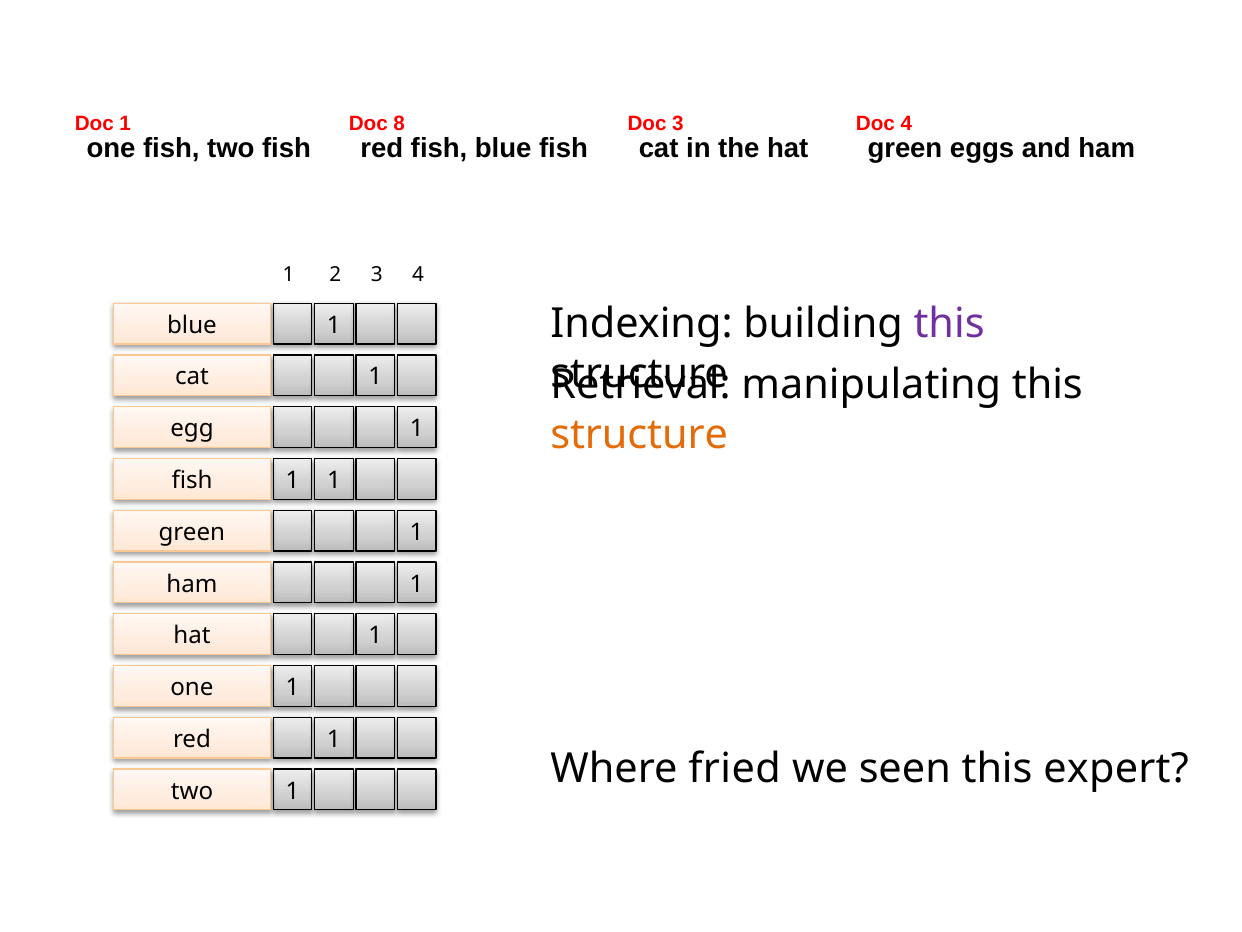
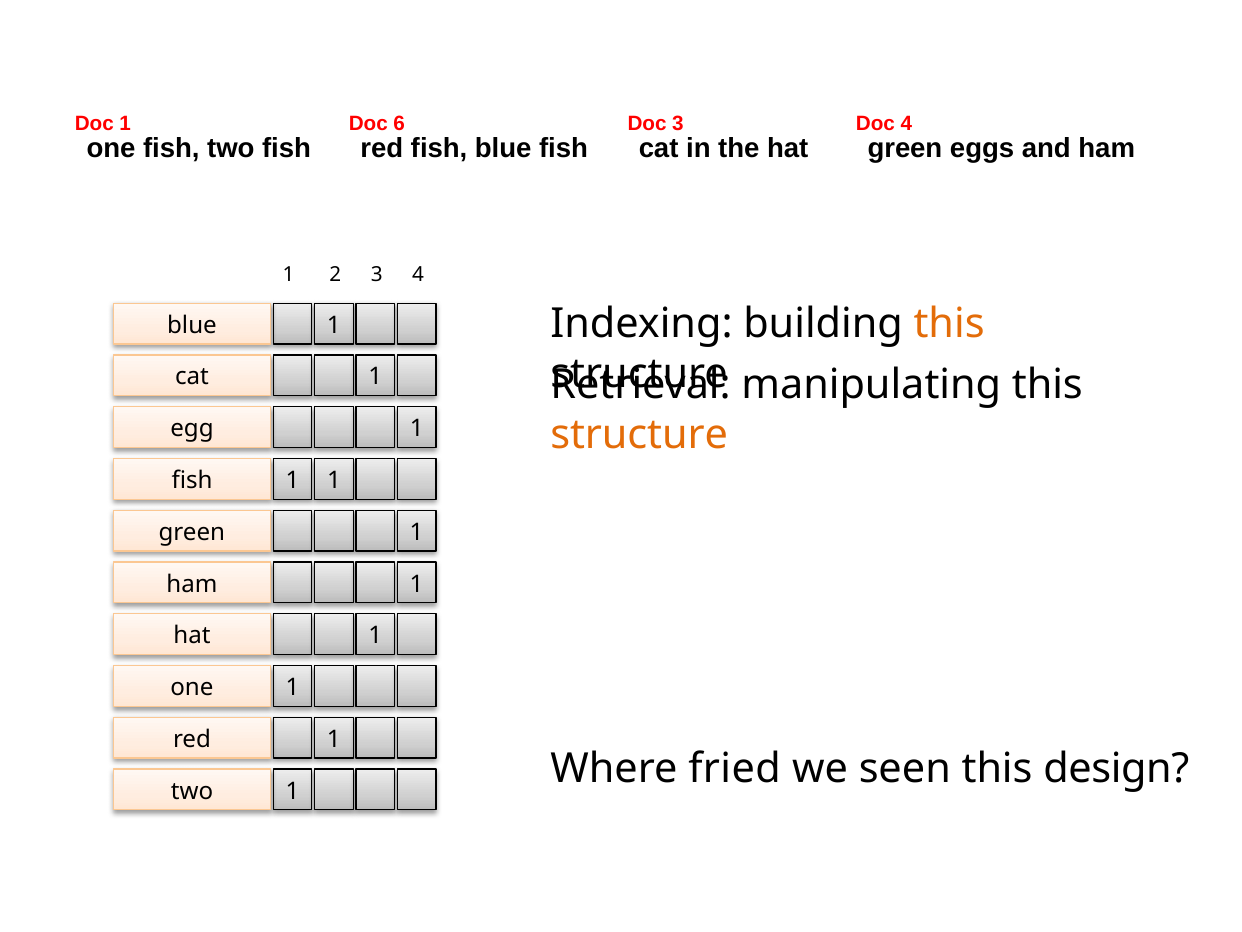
8: 8 -> 6
this at (949, 324) colour: purple -> orange
expert: expert -> design
